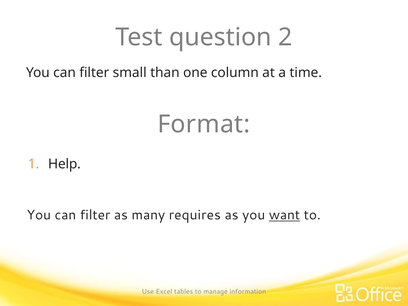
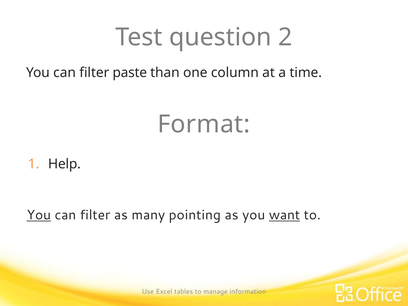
small: small -> paste
You at (39, 215) underline: none -> present
requires: requires -> pointing
